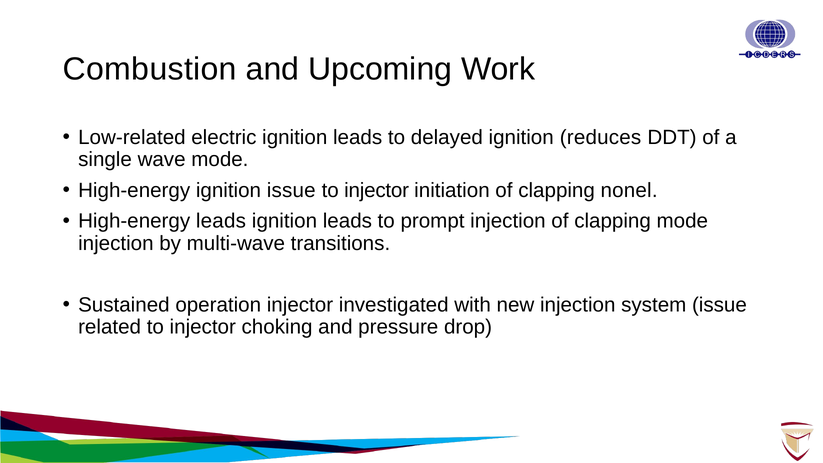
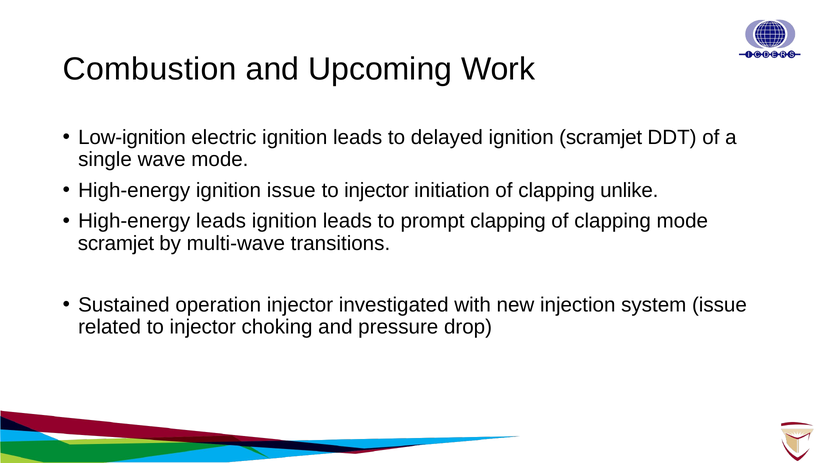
Low-related: Low-related -> Low-ignition
ignition reduces: reduces -> scramjet
nonel: nonel -> unlike
prompt injection: injection -> clapping
injection at (116, 243): injection -> scramjet
